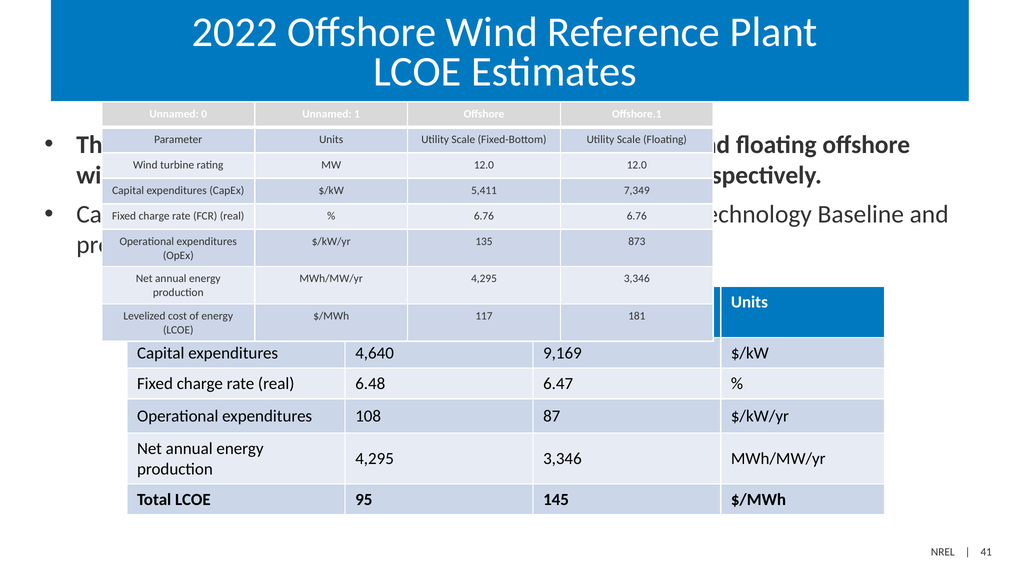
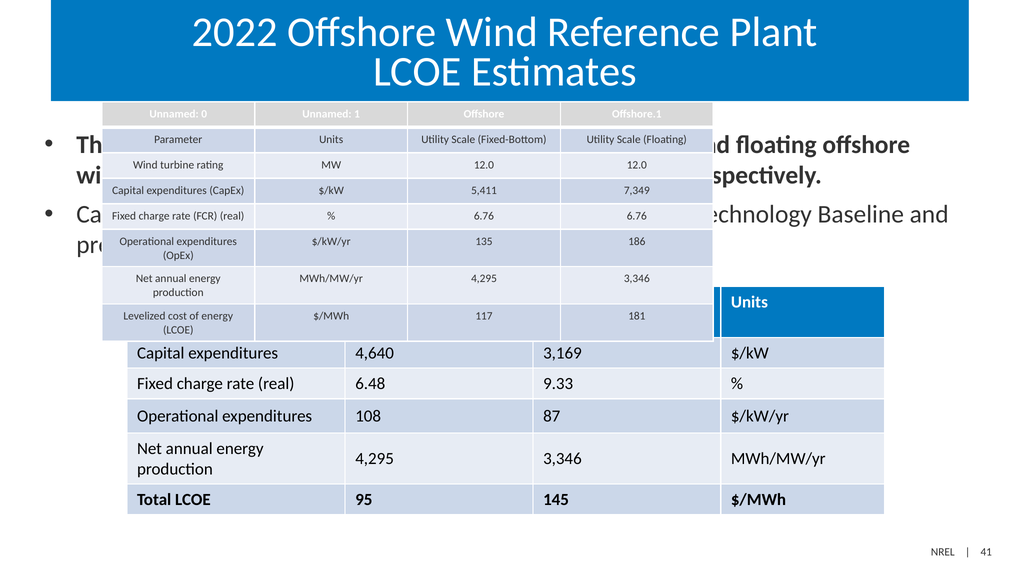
873: 873 -> 186
9,169: 9,169 -> 3,169
6.47: 6.47 -> 9.33
